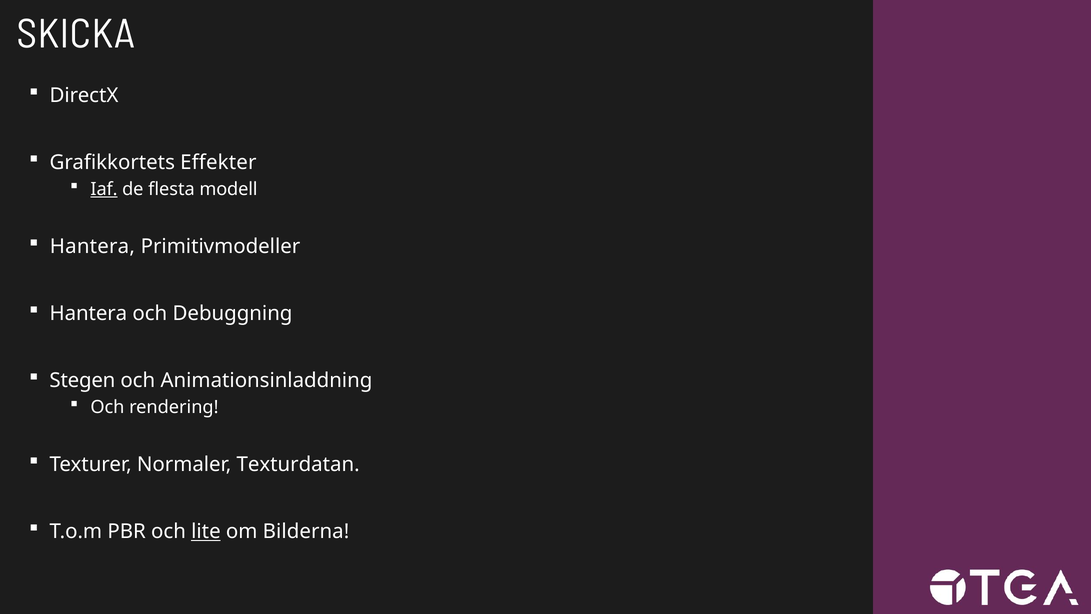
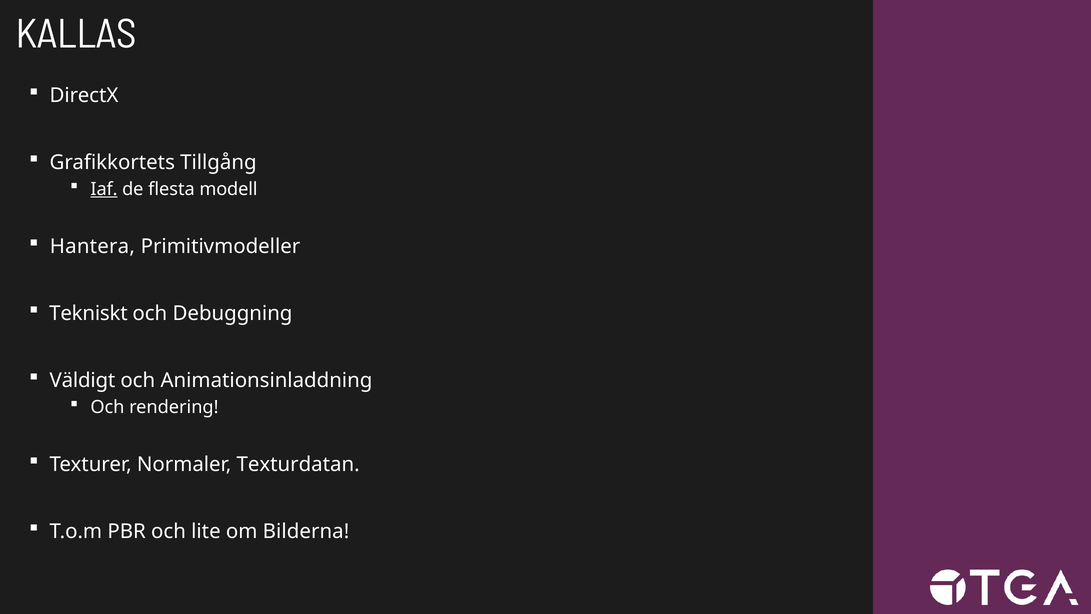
SKICKA: SKICKA -> KALLAS
Effekter: Effekter -> Tillgång
Hantera at (88, 313): Hantera -> Tekniskt
Stegen: Stegen -> Väldigt
lite underline: present -> none
